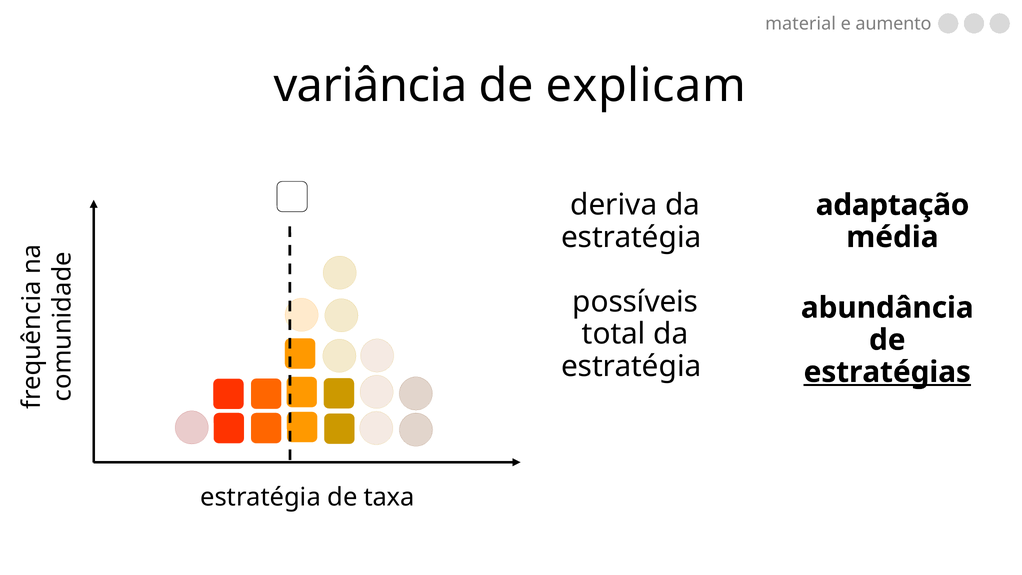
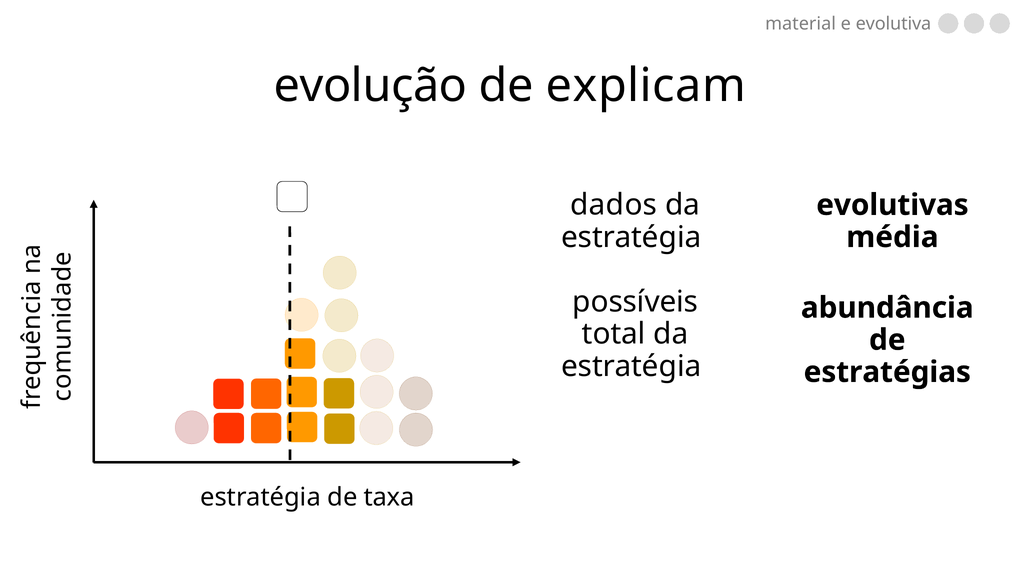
aumento: aumento -> evolutiva
variância: variância -> evolução
deriva: deriva -> dados
adaptação: adaptação -> evolutivas
estratégias underline: present -> none
